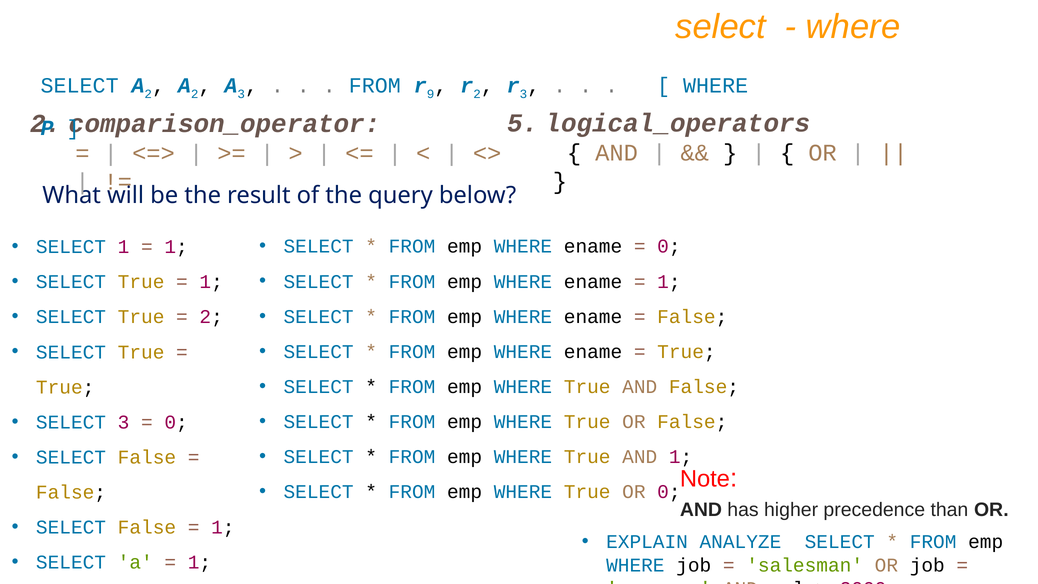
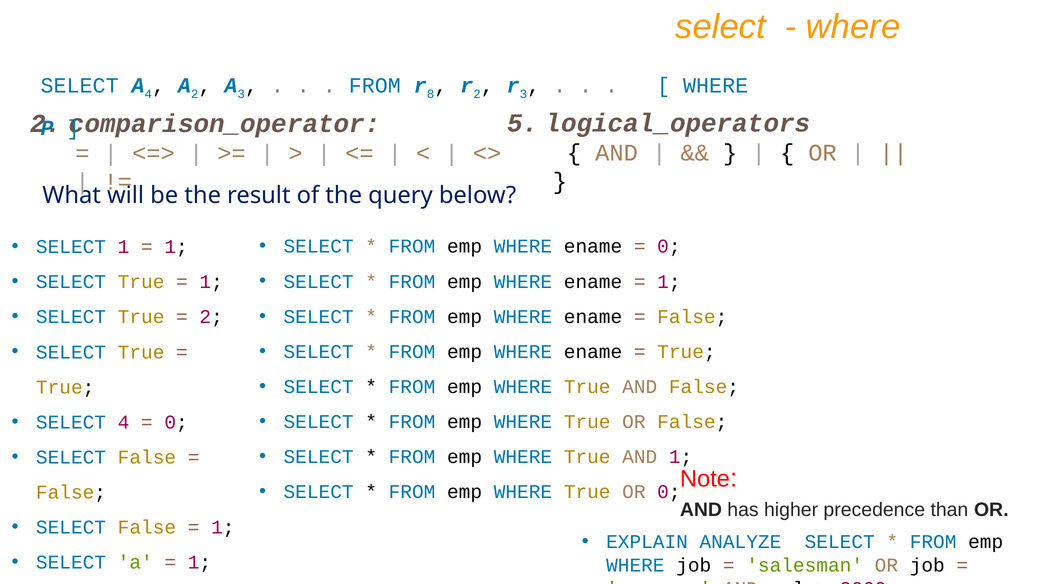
SELECT A 2: 2 -> 4
9: 9 -> 8
SELECT 3: 3 -> 4
